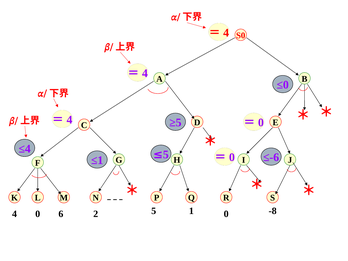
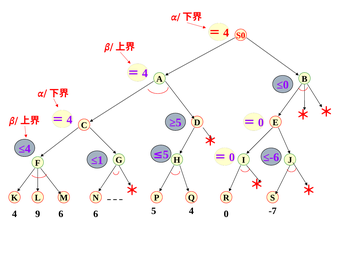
4 0: 0 -> 9
6 2: 2 -> 6
5 1: 1 -> 4
-8: -8 -> -7
